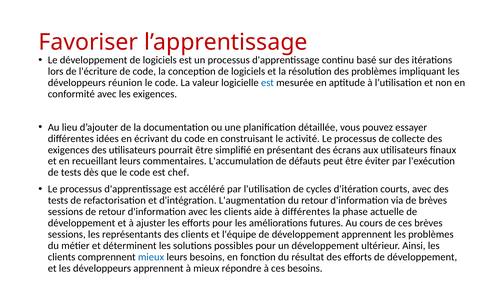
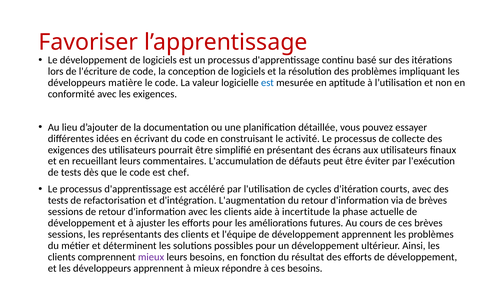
réunion: réunion -> matière
à différentes: différentes -> incertitude
mieux at (151, 257) colour: blue -> purple
